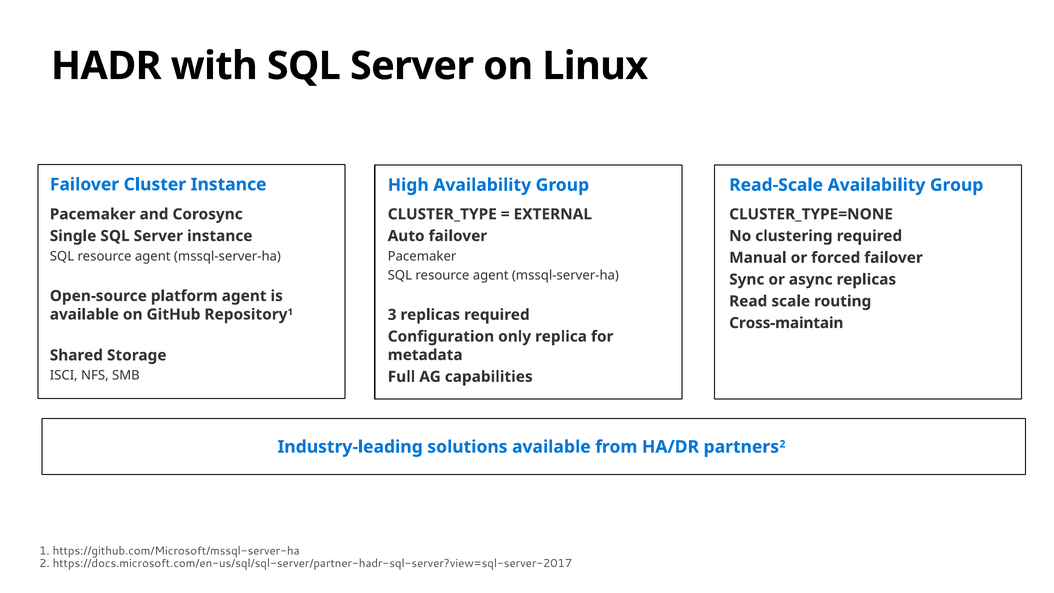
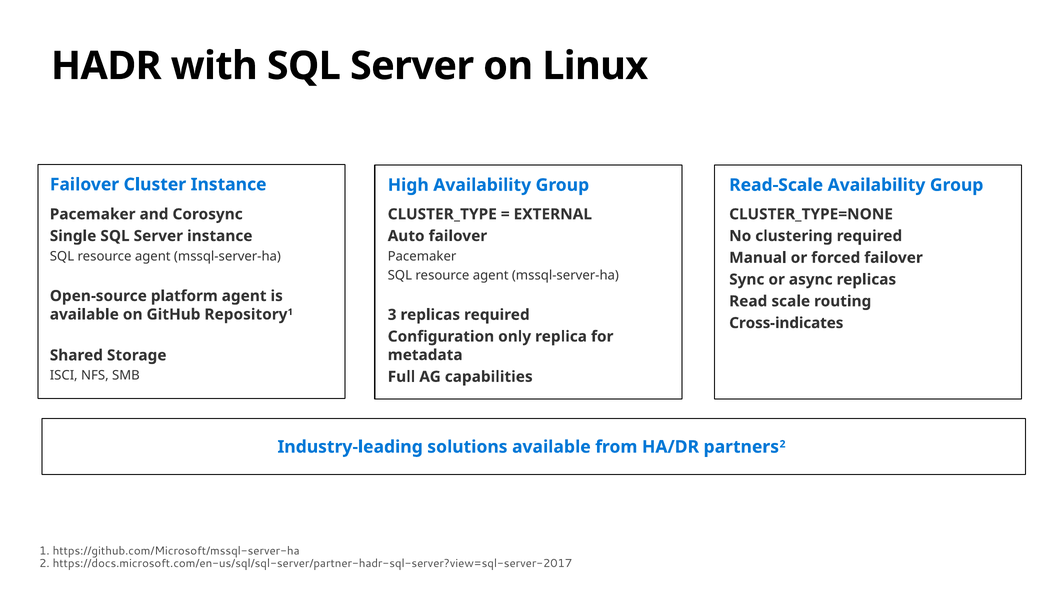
Cross-maintain: Cross-maintain -> Cross-indicates
